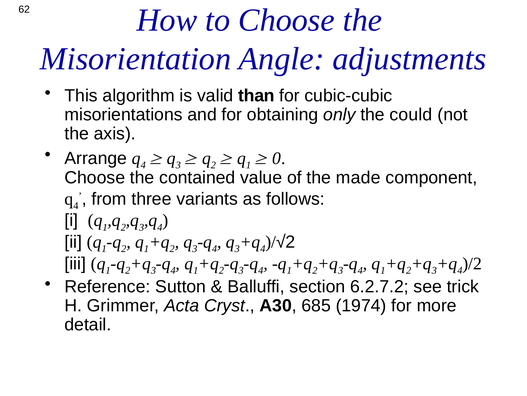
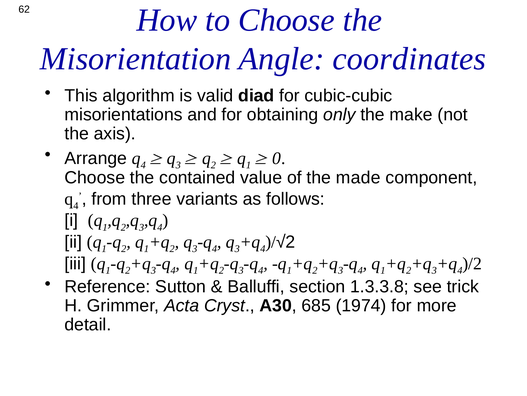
adjustments: adjustments -> coordinates
than: than -> diad
could: could -> make
6.2.7.2: 6.2.7.2 -> 1.3.3.8
